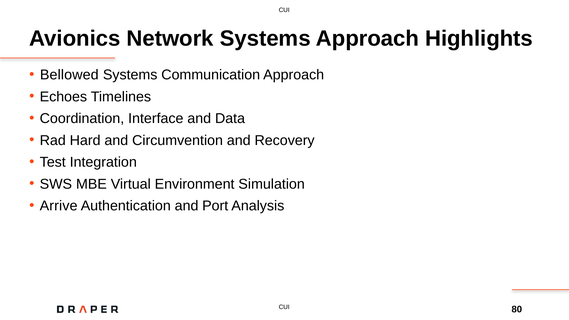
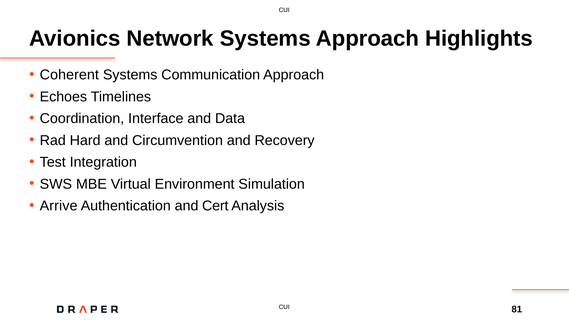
Bellowed: Bellowed -> Coherent
Port: Port -> Cert
80: 80 -> 81
